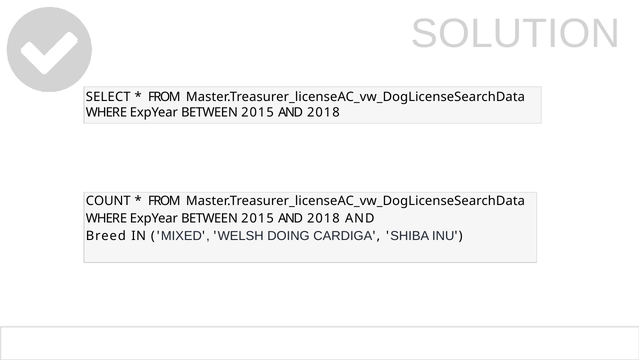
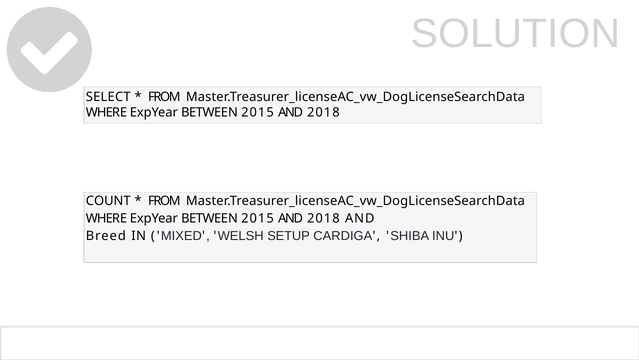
DOING: DOING -> SETUP
